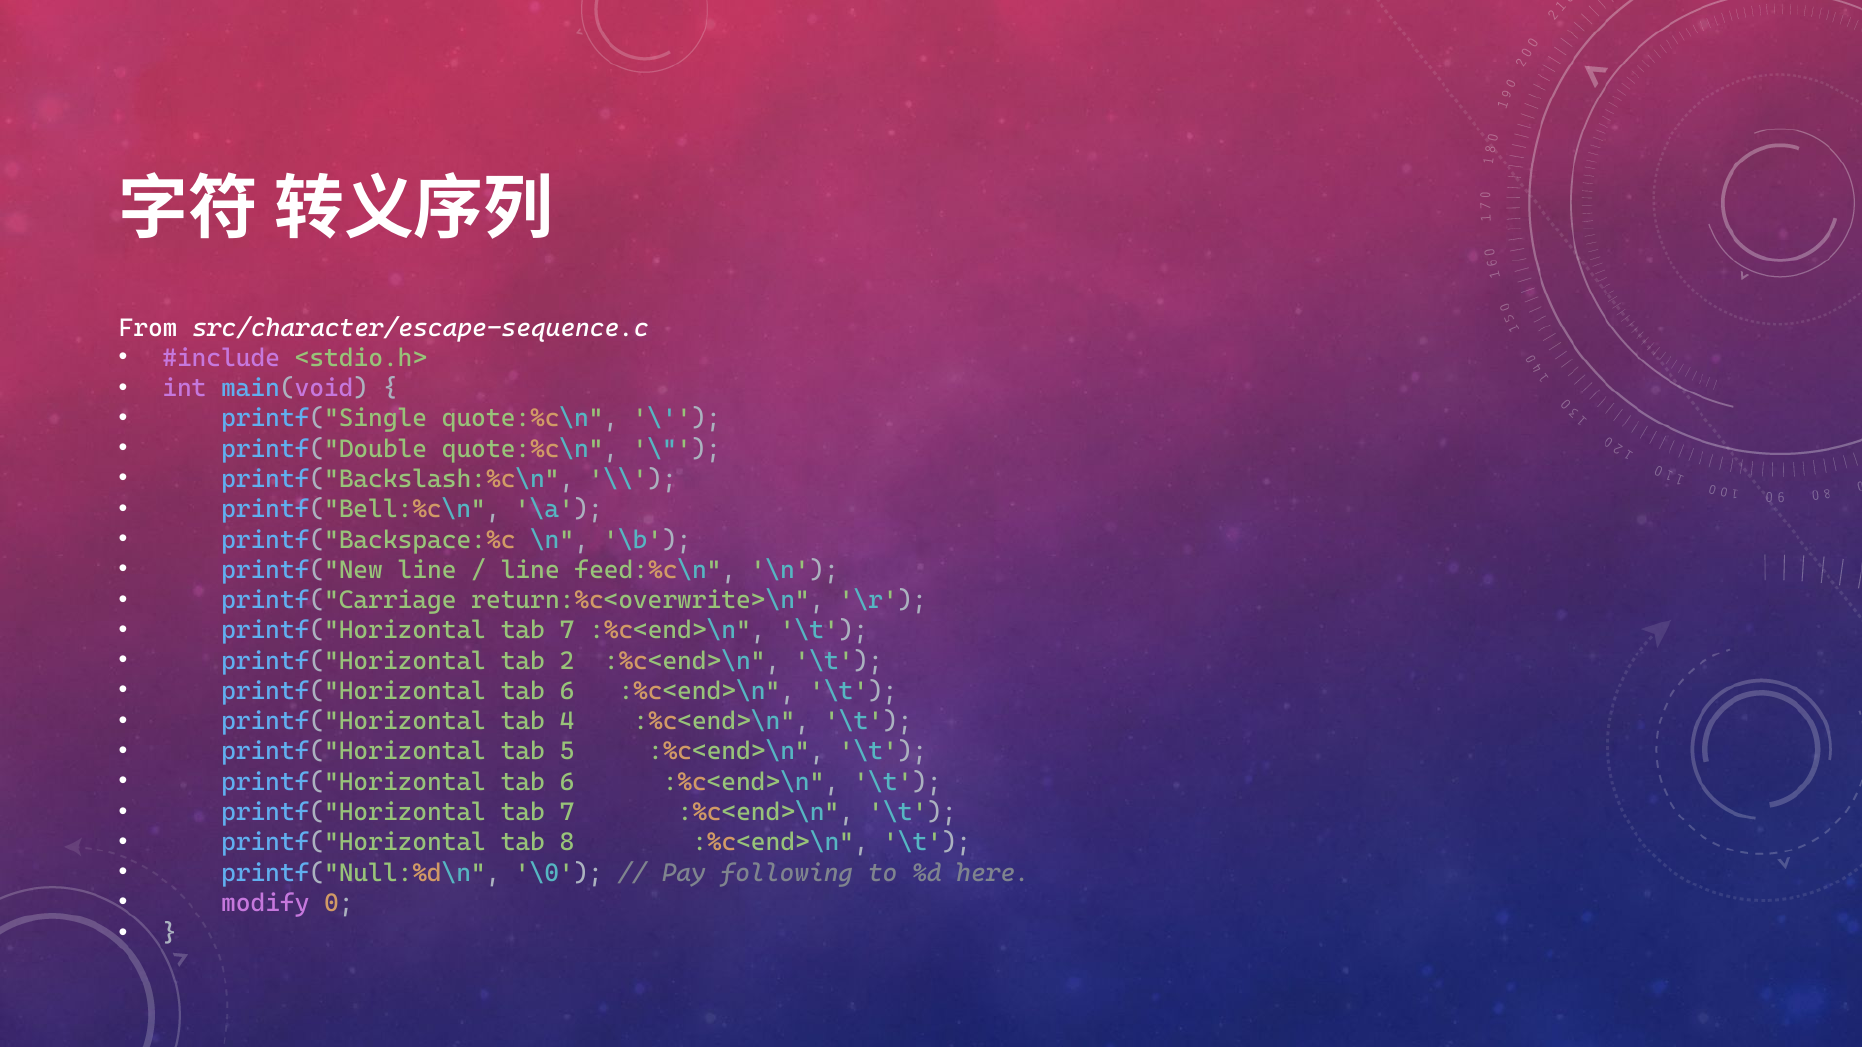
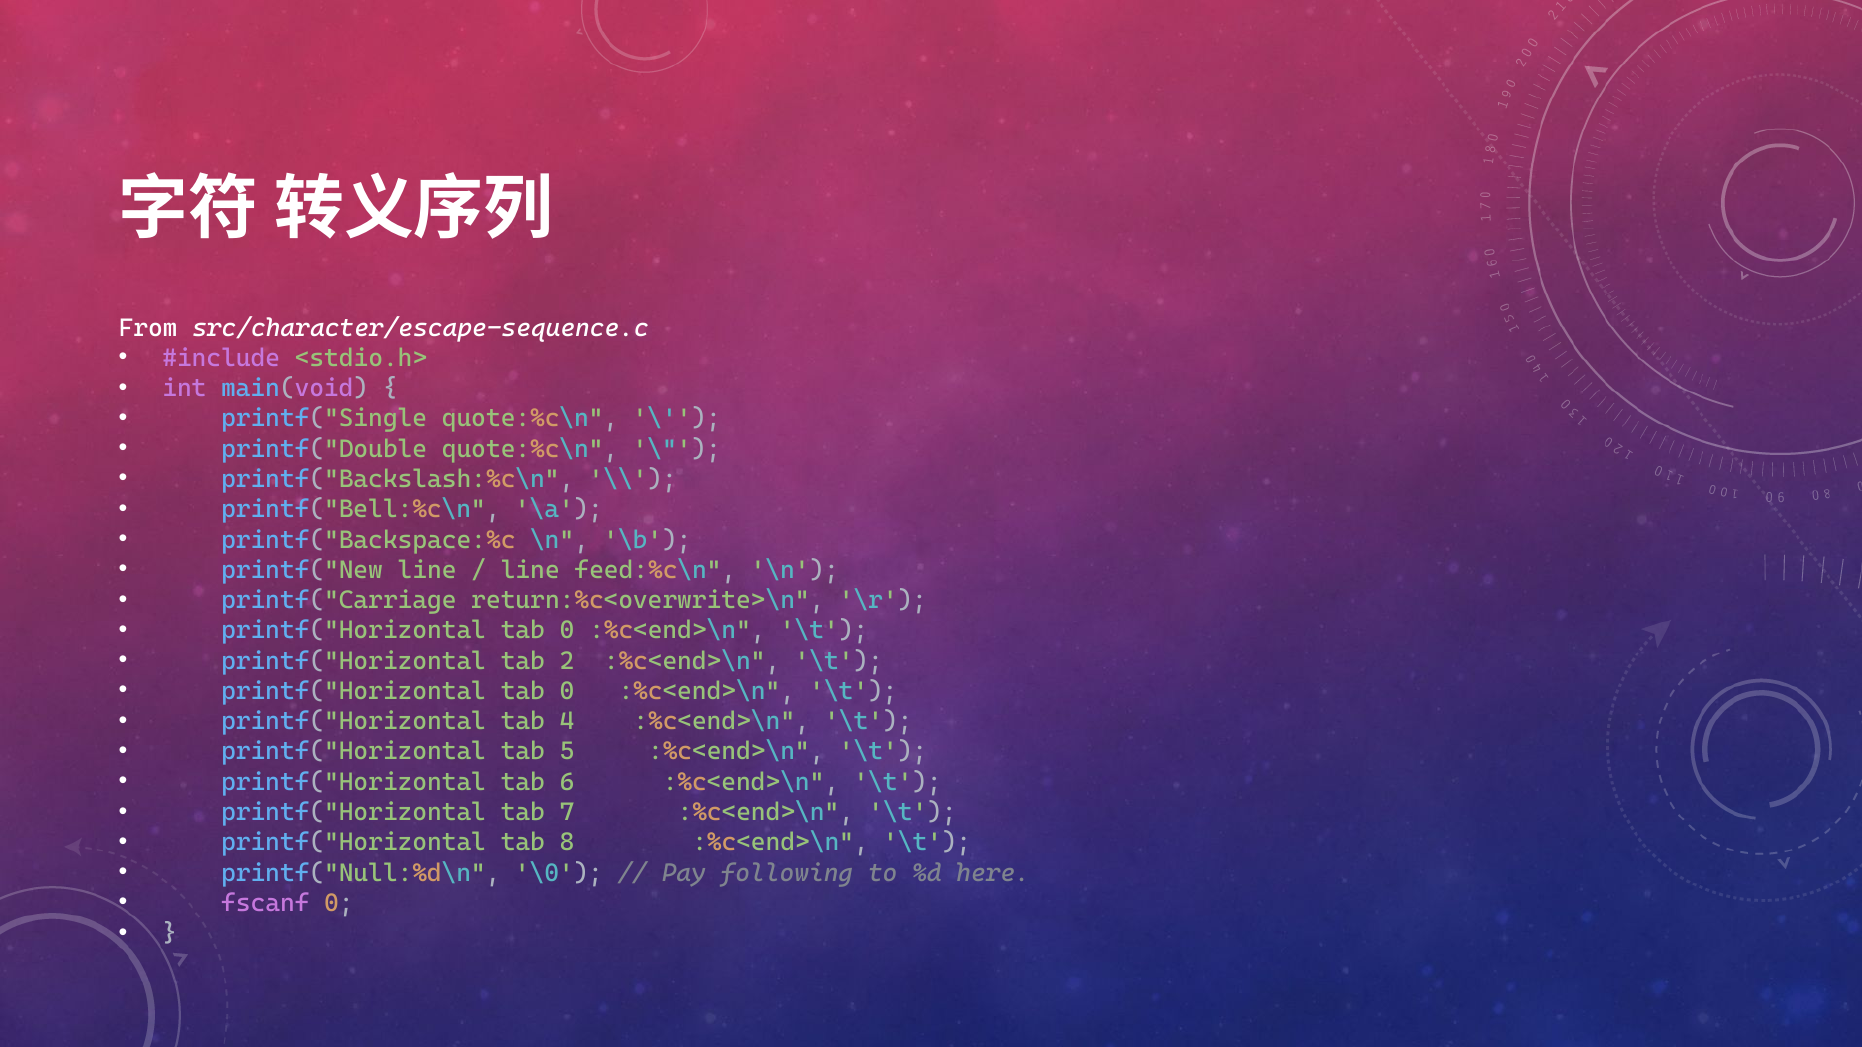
7 at (567, 631): 7 -> 0
6 at (567, 691): 6 -> 0
modify: modify -> fscanf
